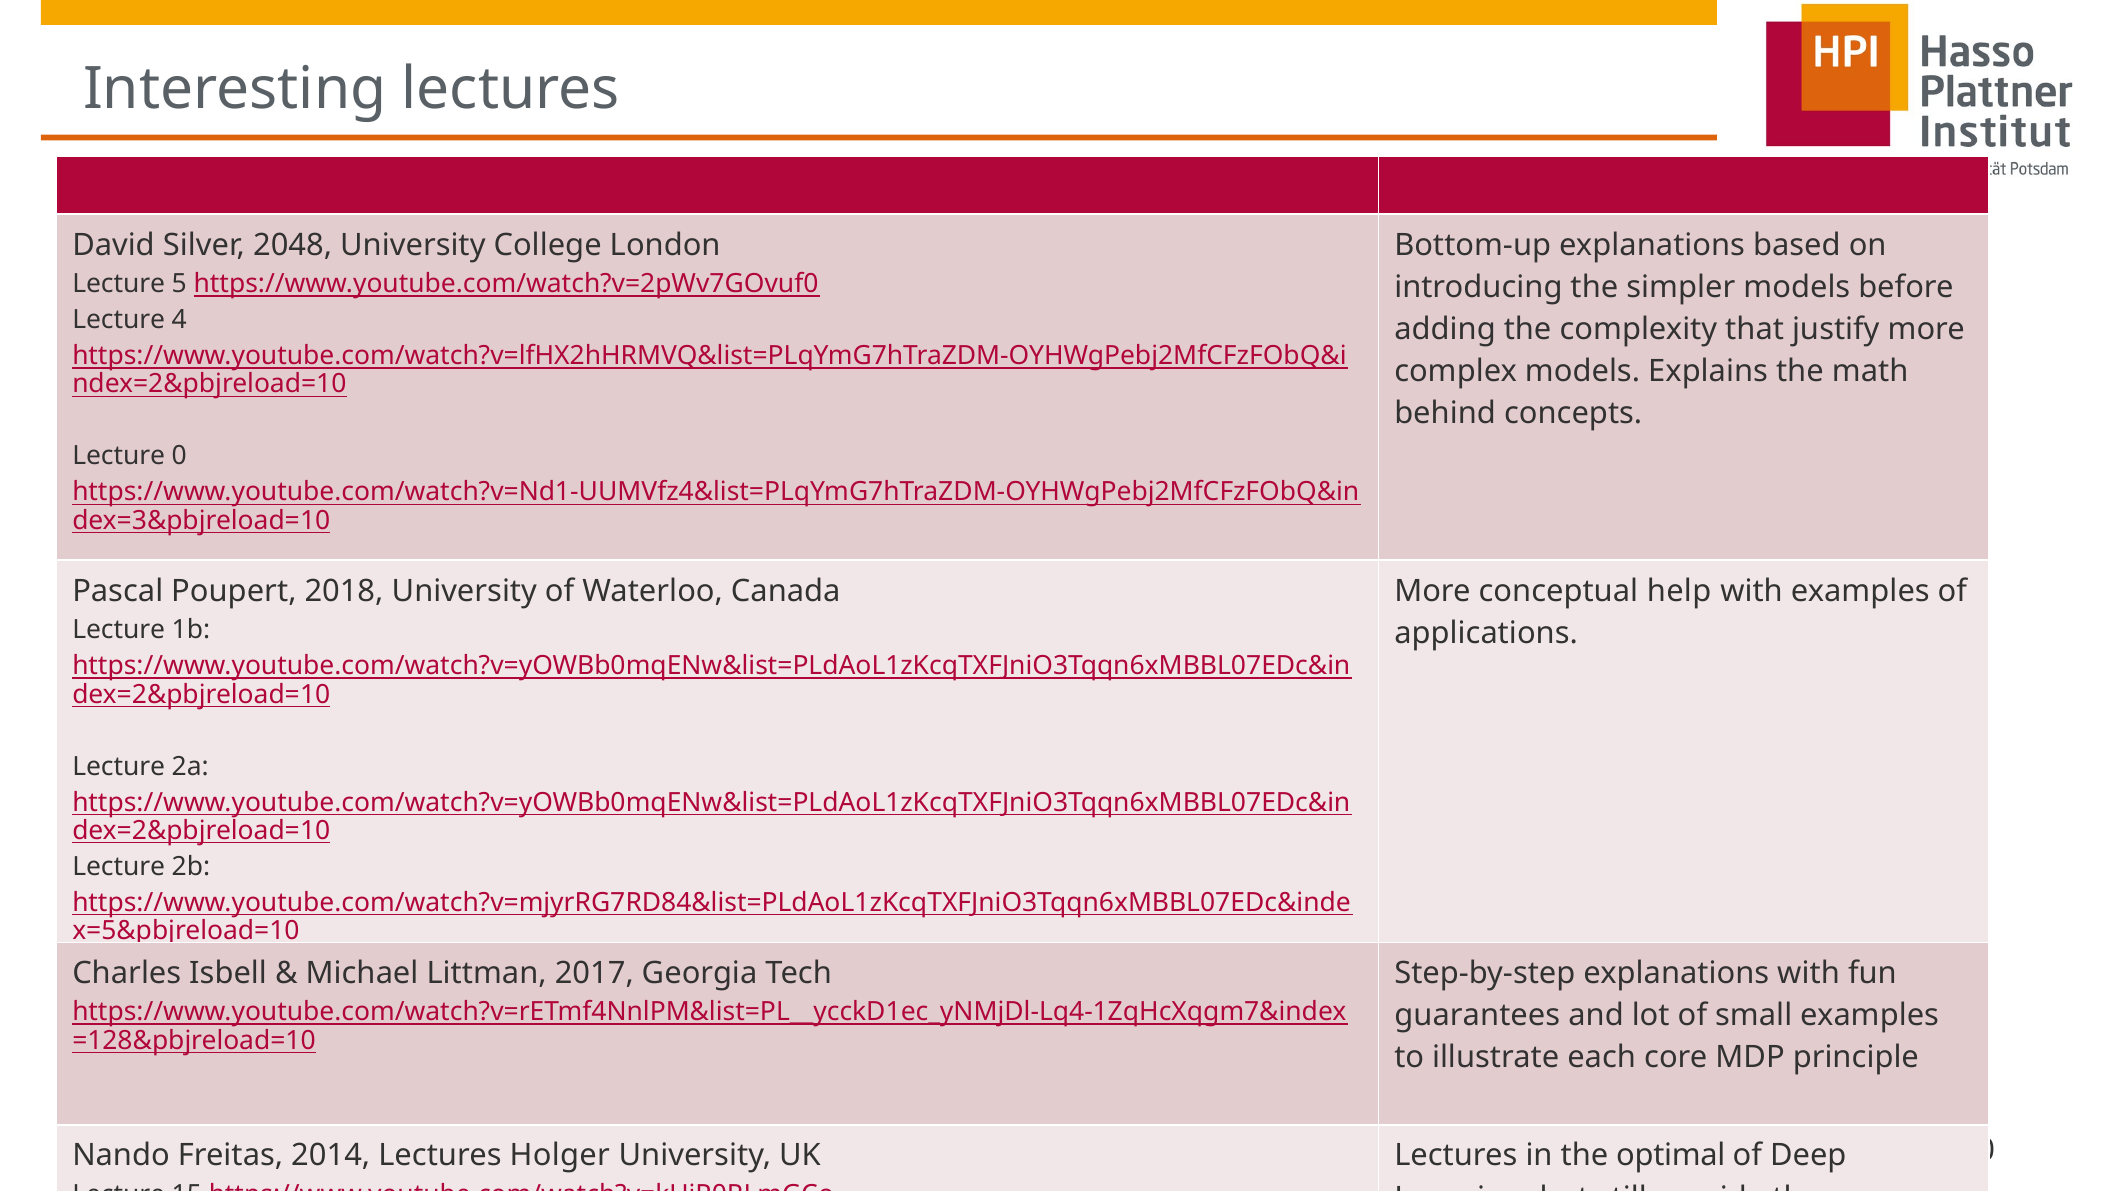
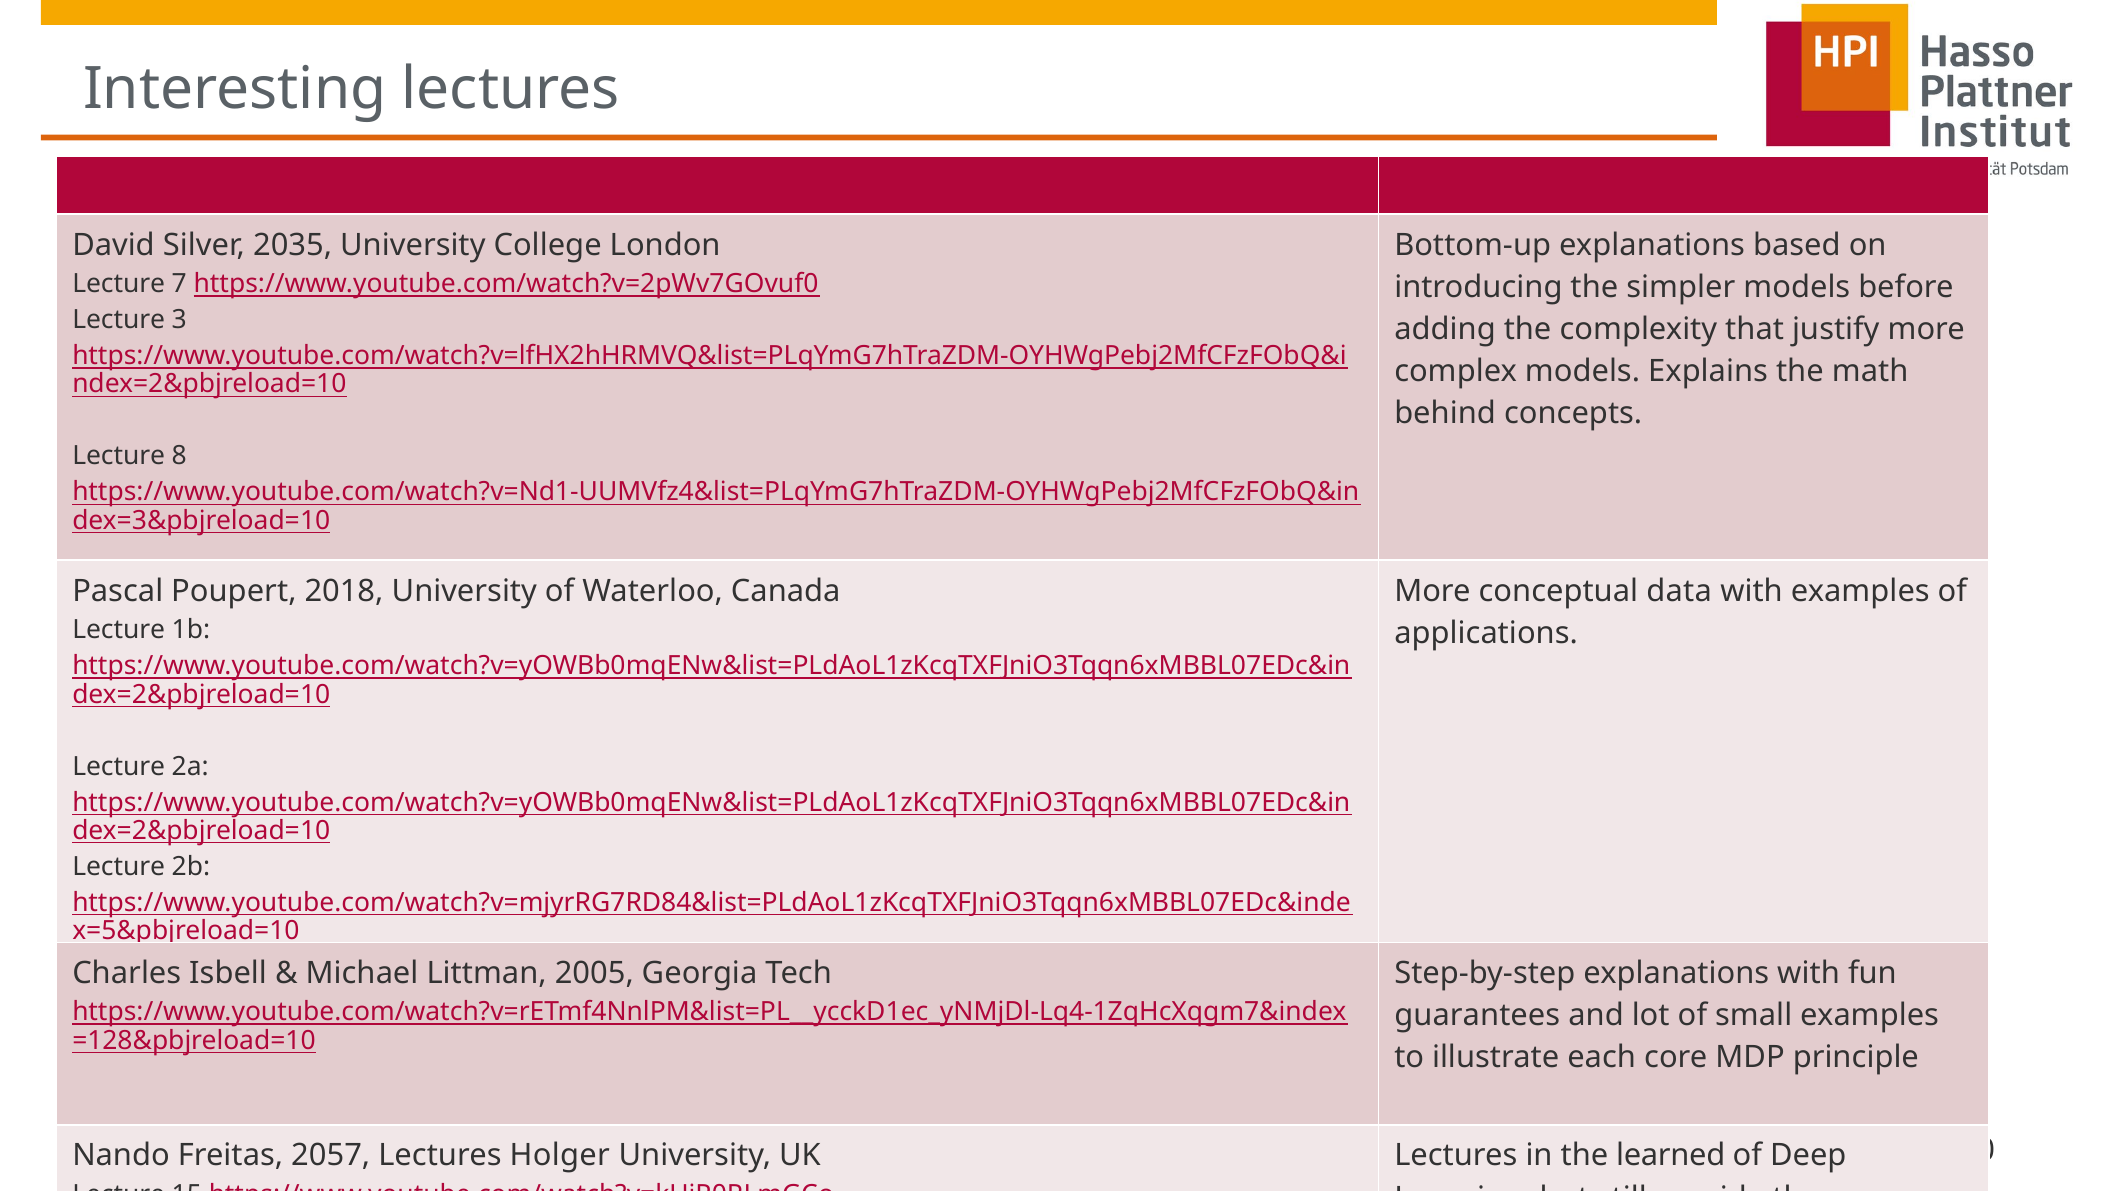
2048: 2048 -> 2035
5: 5 -> 7
4: 4 -> 3
0: 0 -> 8
help: help -> data
2017: 2017 -> 2005
2014: 2014 -> 2057
optimal: optimal -> learned
